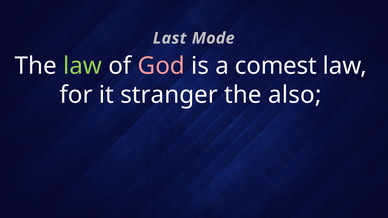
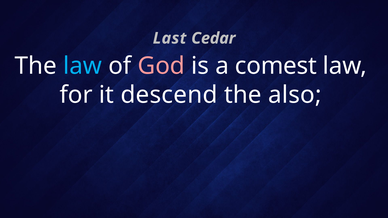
Mode: Mode -> Cedar
law at (83, 66) colour: light green -> light blue
stranger: stranger -> descend
